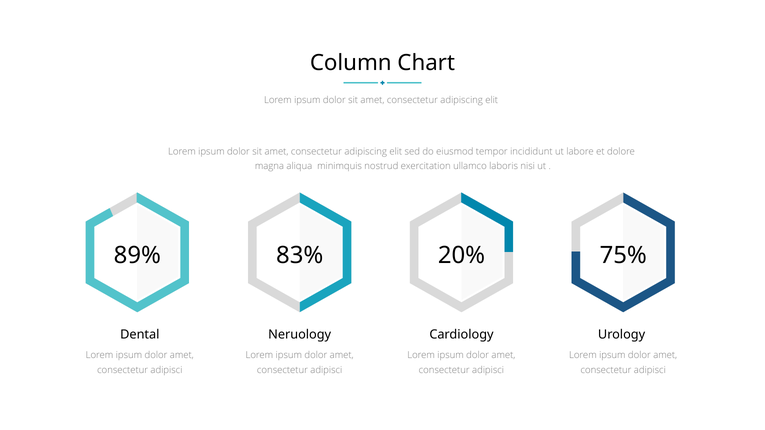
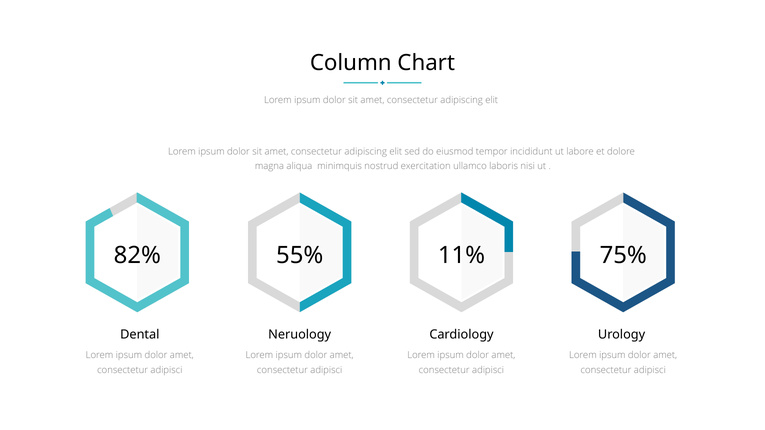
89%: 89% -> 82%
83%: 83% -> 55%
20%: 20% -> 11%
